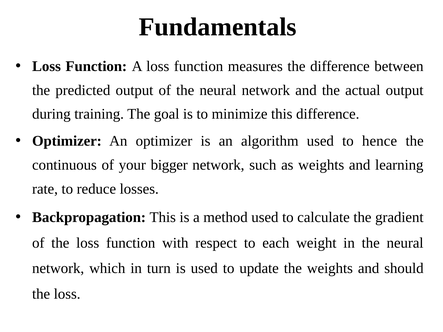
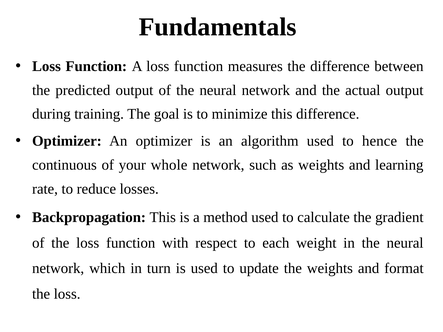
bigger: bigger -> whole
should: should -> format
